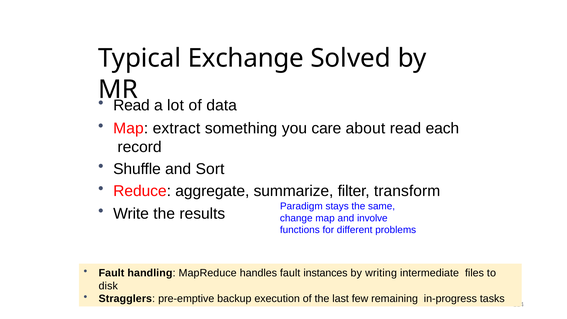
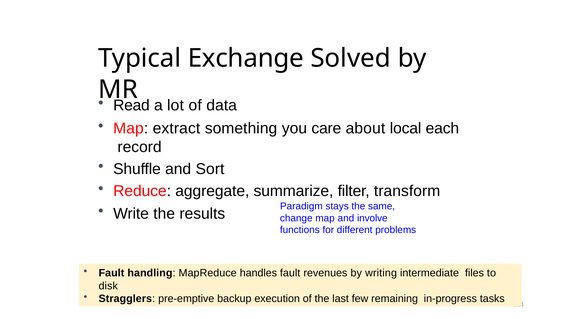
about read: read -> local
instances: instances -> revenues
